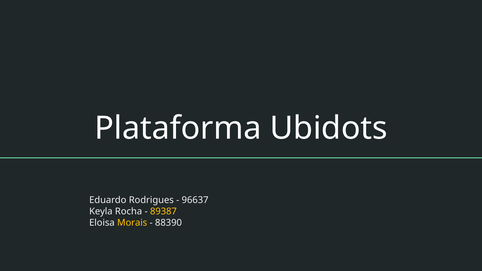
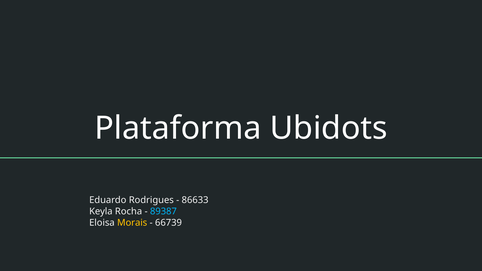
96637: 96637 -> 86633
89387 colour: yellow -> light blue
88390: 88390 -> 66739
